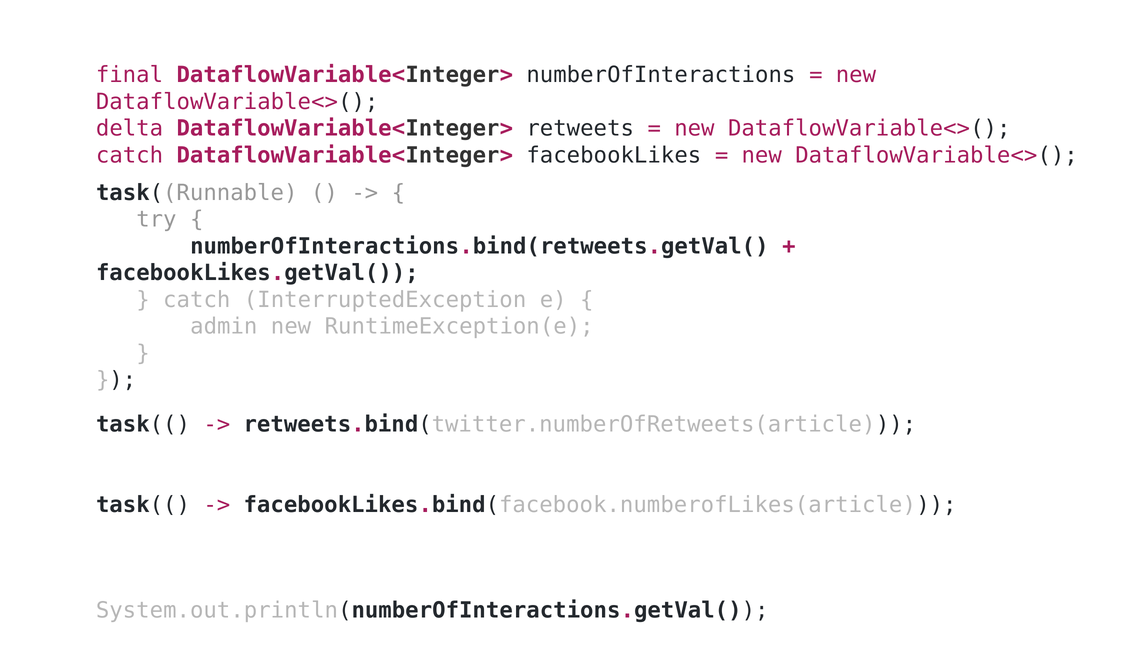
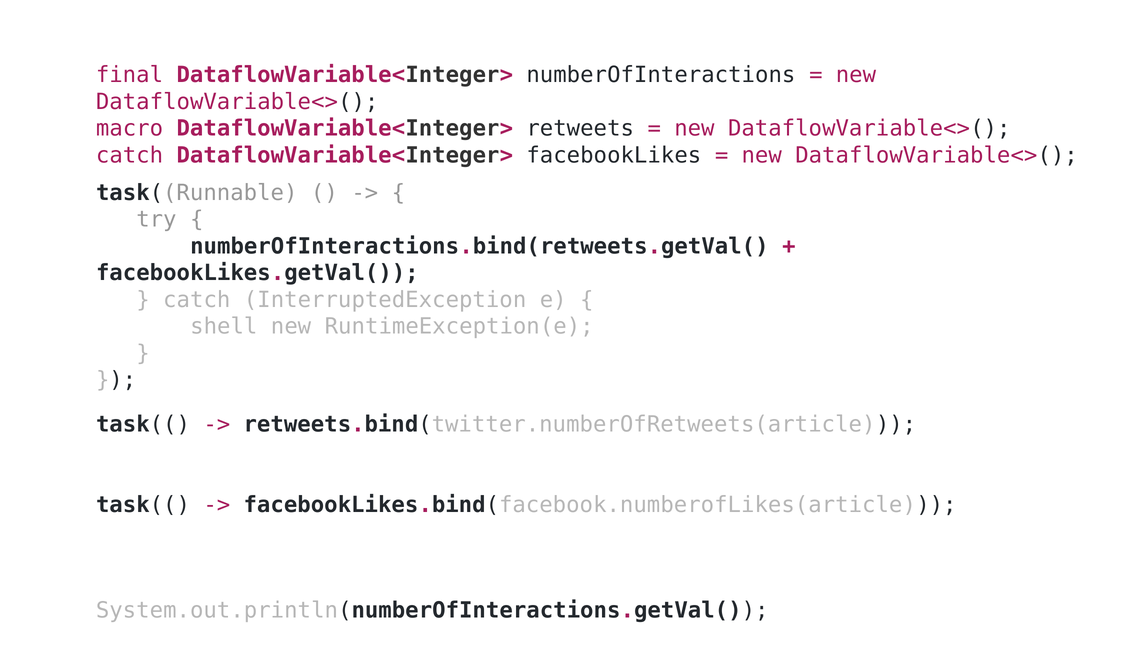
delta: delta -> macro
admin: admin -> shell
